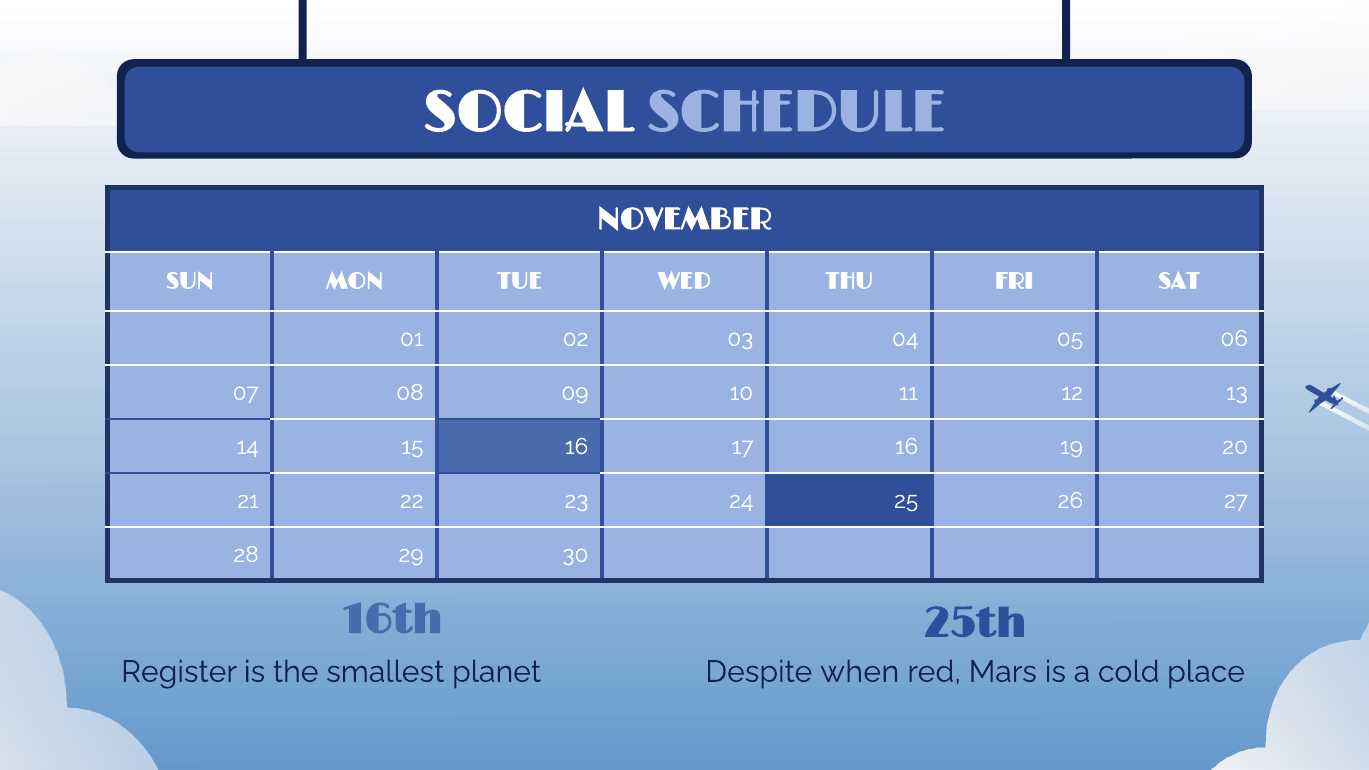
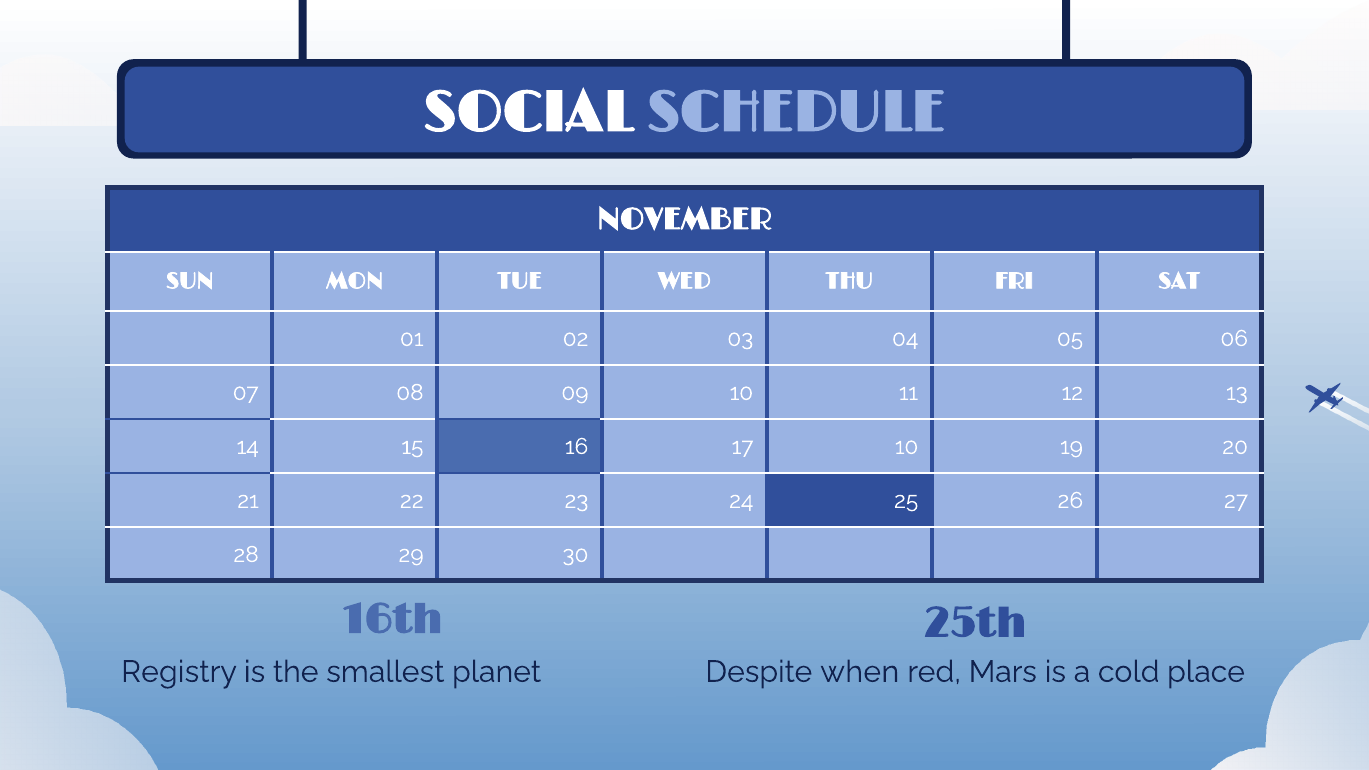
17 16: 16 -> 10
Register: Register -> Registry
